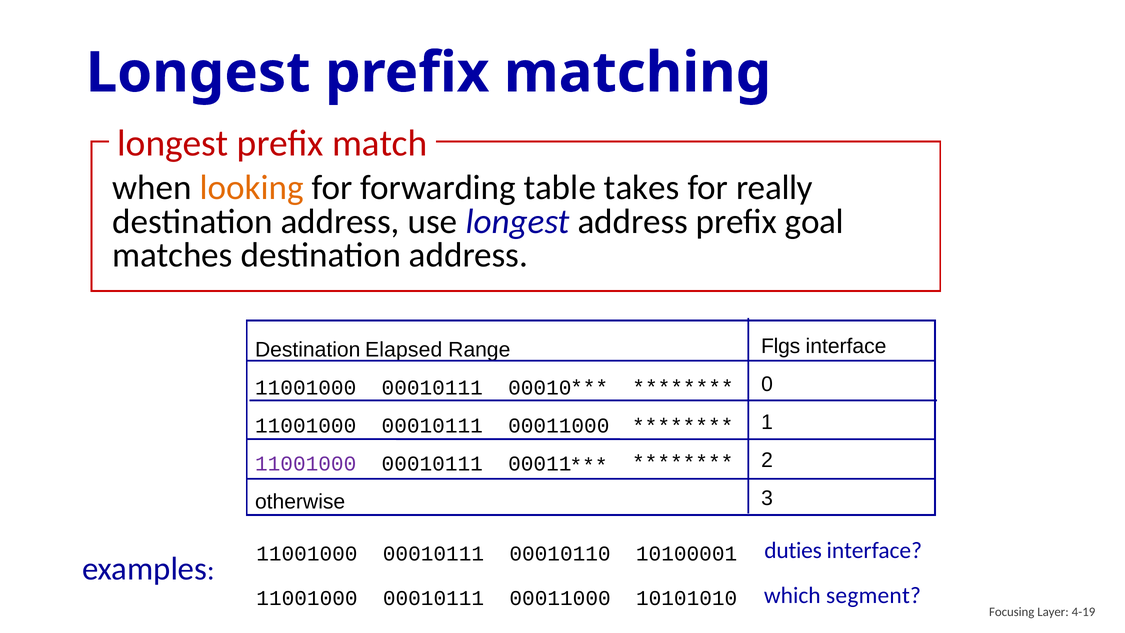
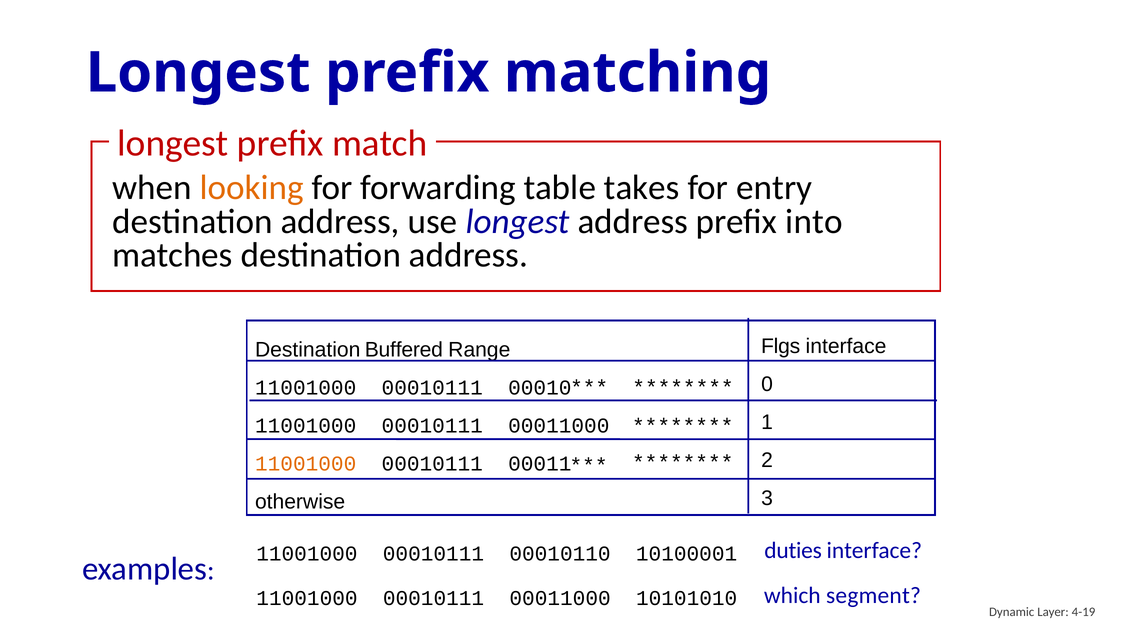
really: really -> entry
goal: goal -> into
Elapsed: Elapsed -> Buffered
11001000 at (306, 464) colour: purple -> orange
Focusing: Focusing -> Dynamic
